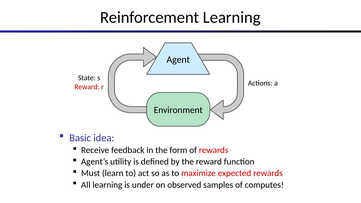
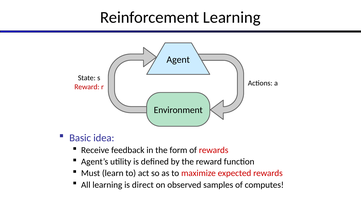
under: under -> direct
